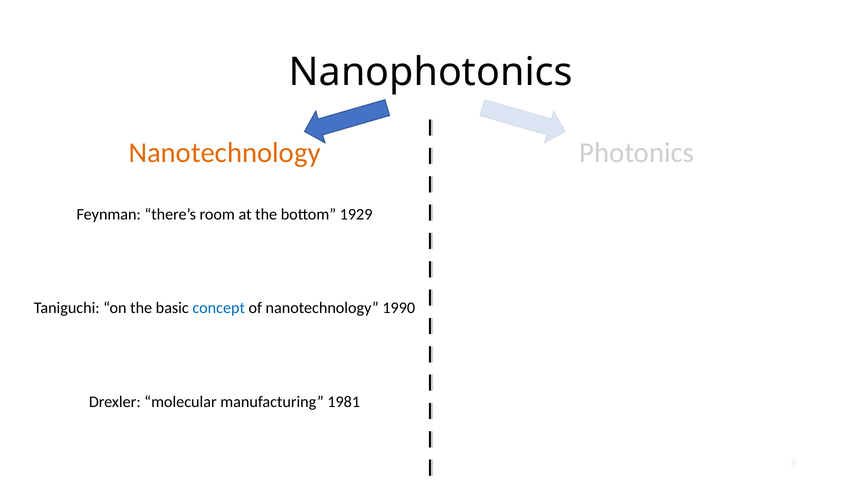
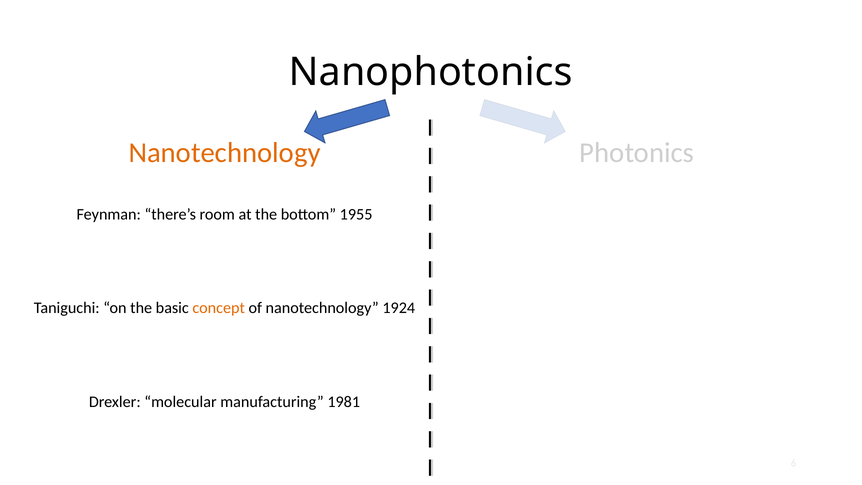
1929: 1929 -> 1955
concept colour: blue -> orange
1990: 1990 -> 1924
